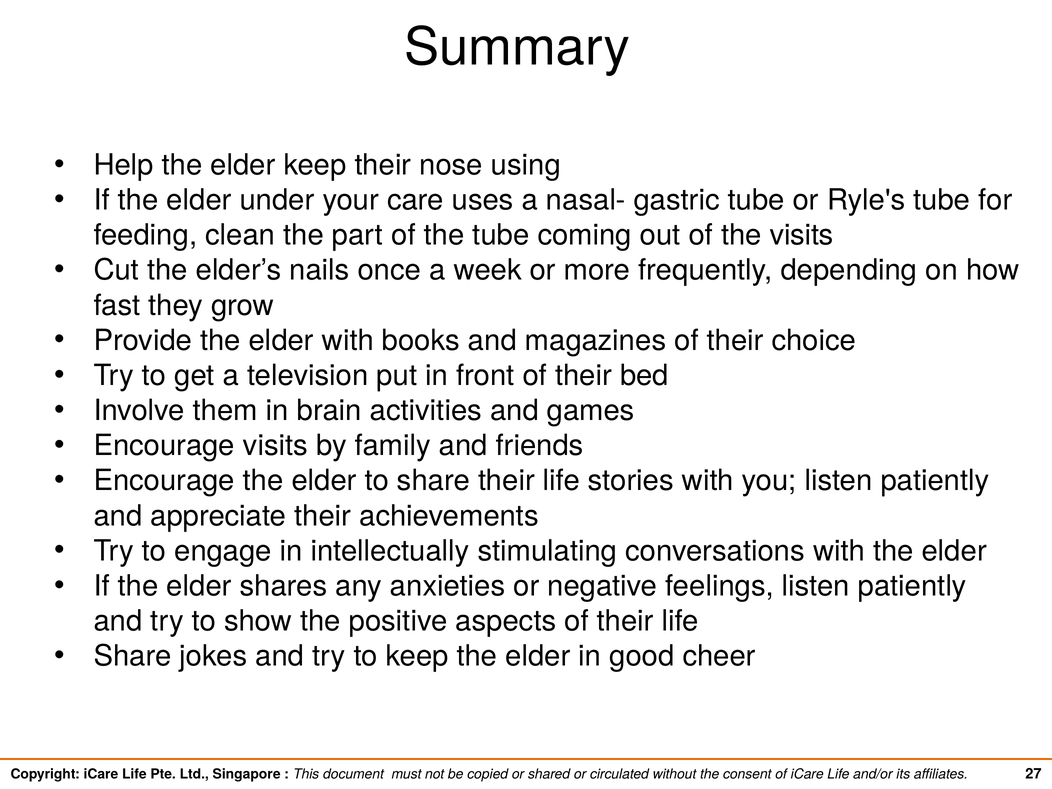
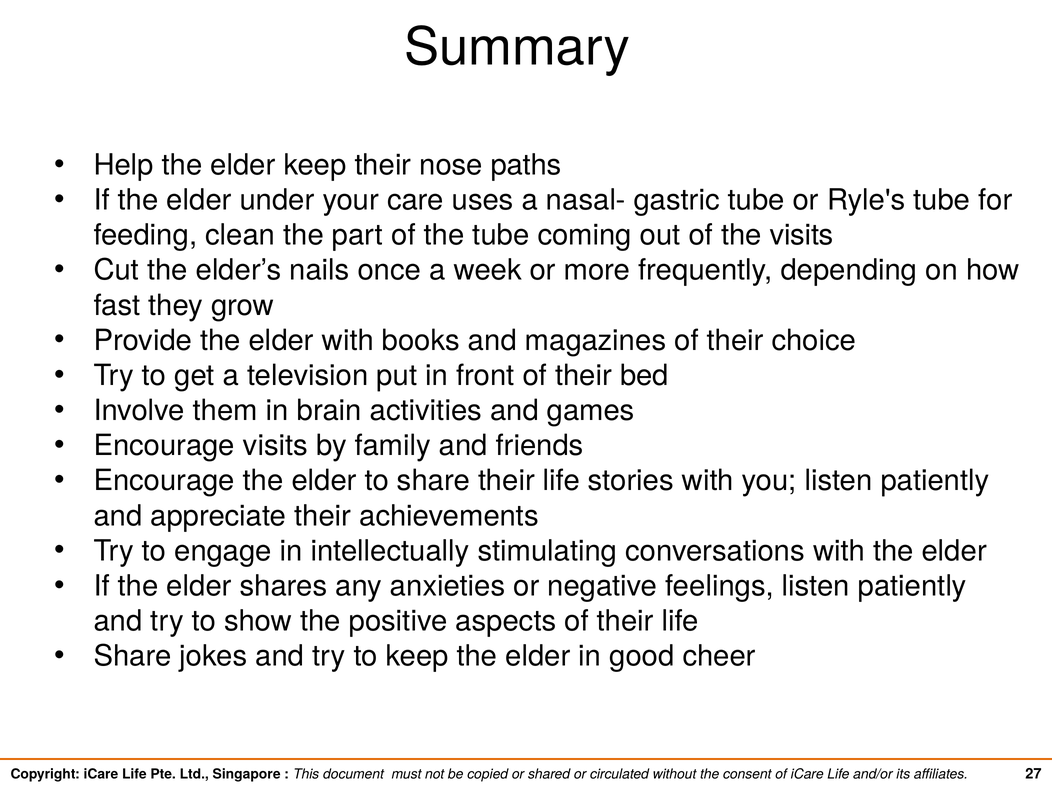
using: using -> paths
